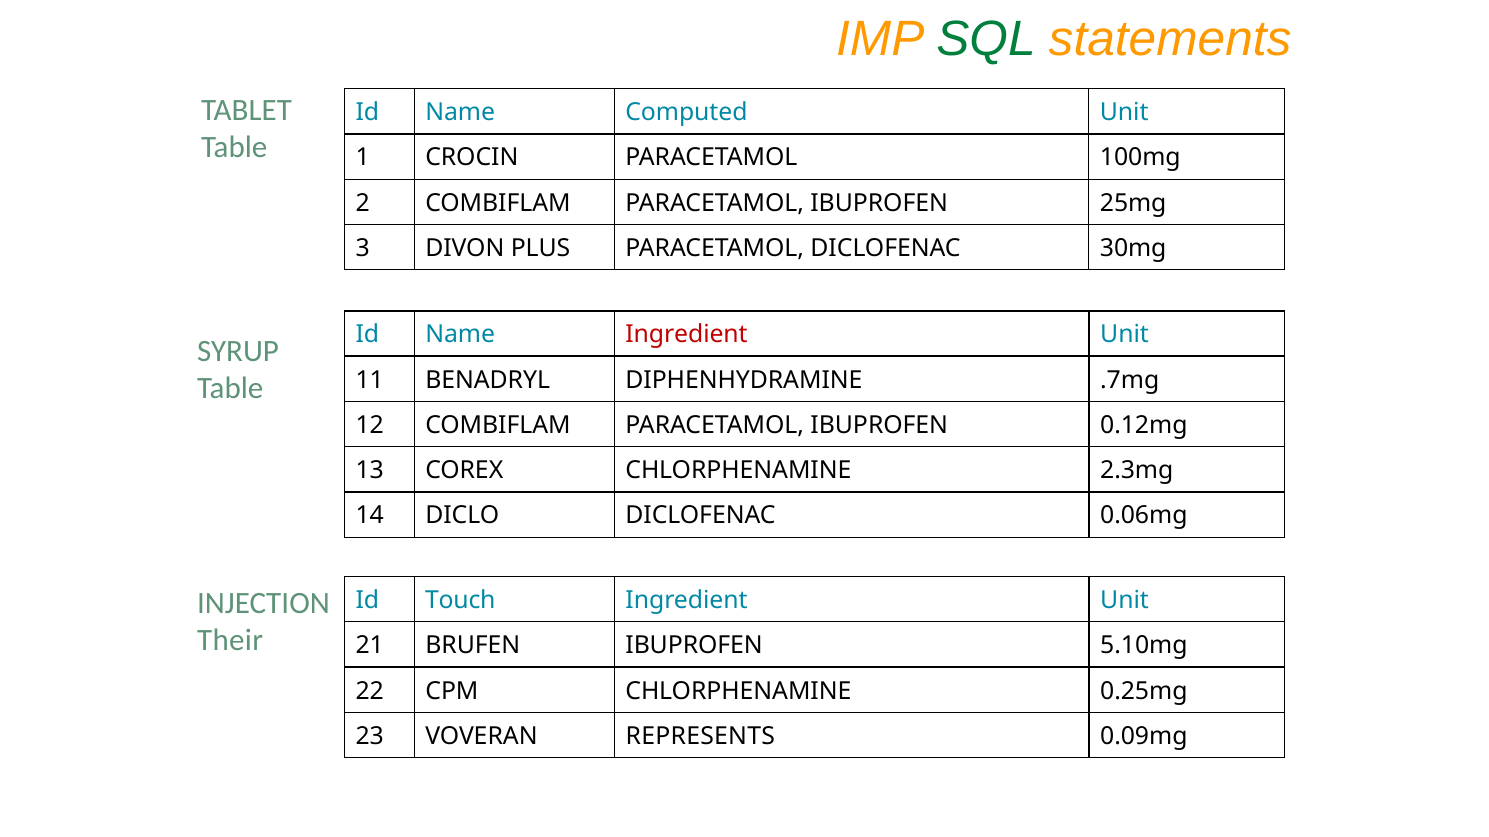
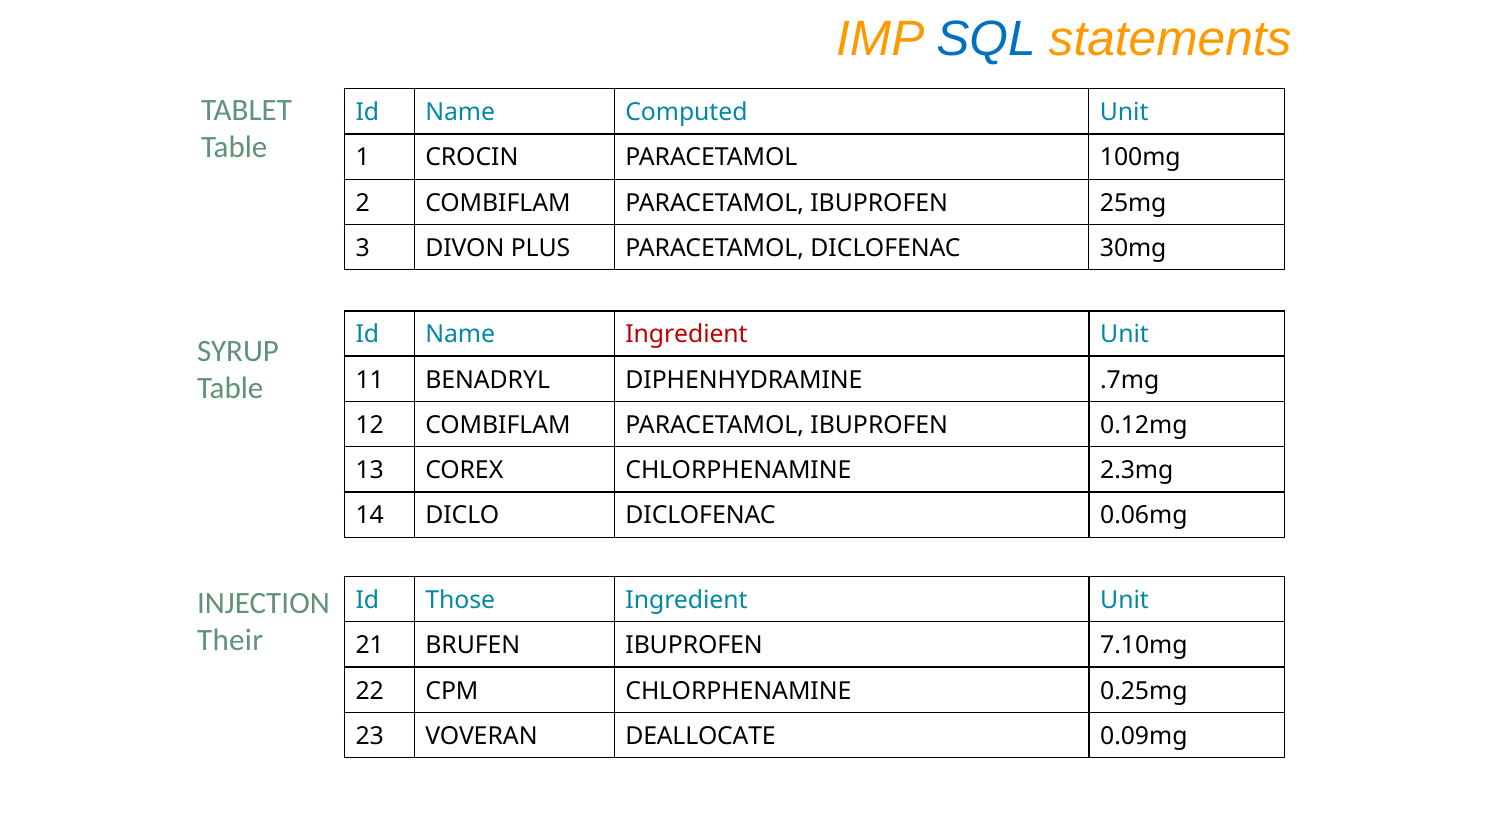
SQL colour: green -> blue
Touch: Touch -> Those
5.10mg: 5.10mg -> 7.10mg
REPRESENTS: REPRESENTS -> DEALLOCATE
